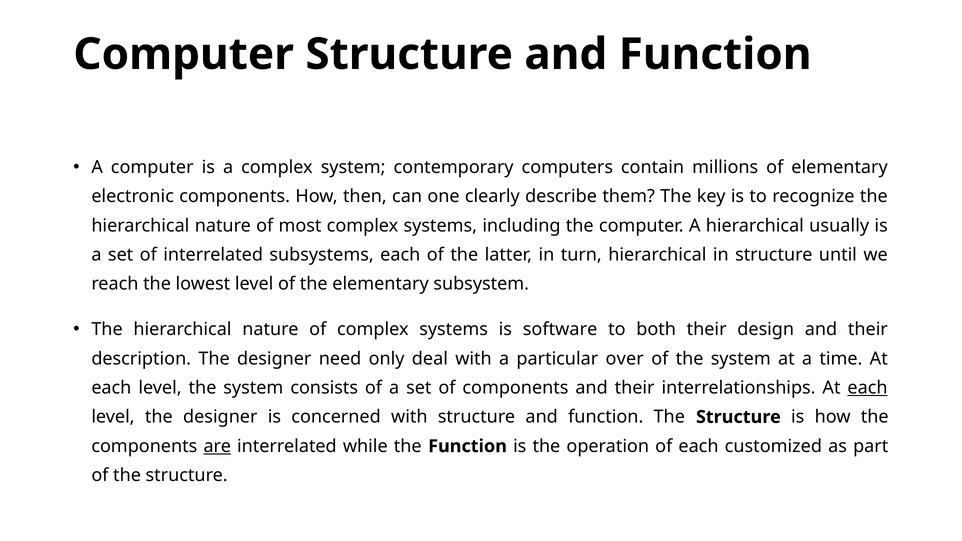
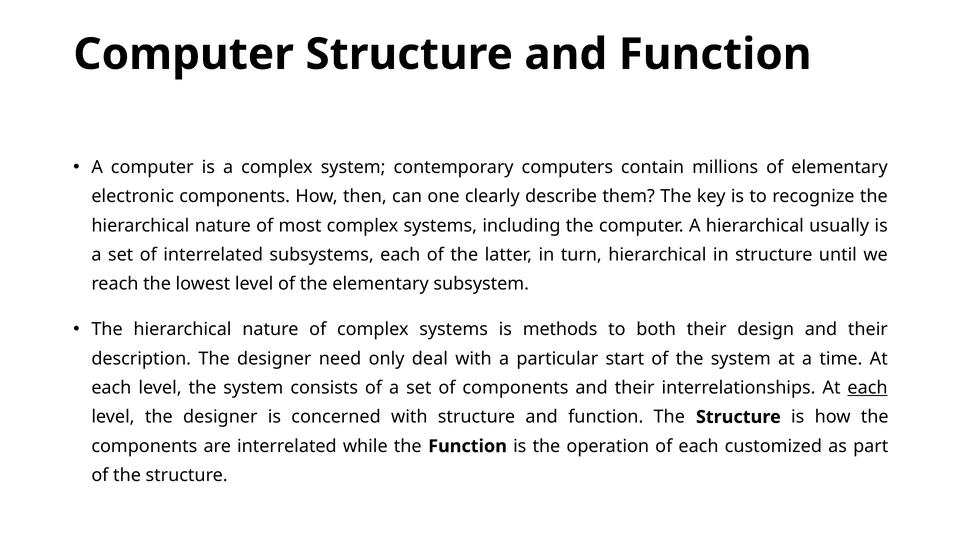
software: software -> methods
over: over -> start
are underline: present -> none
